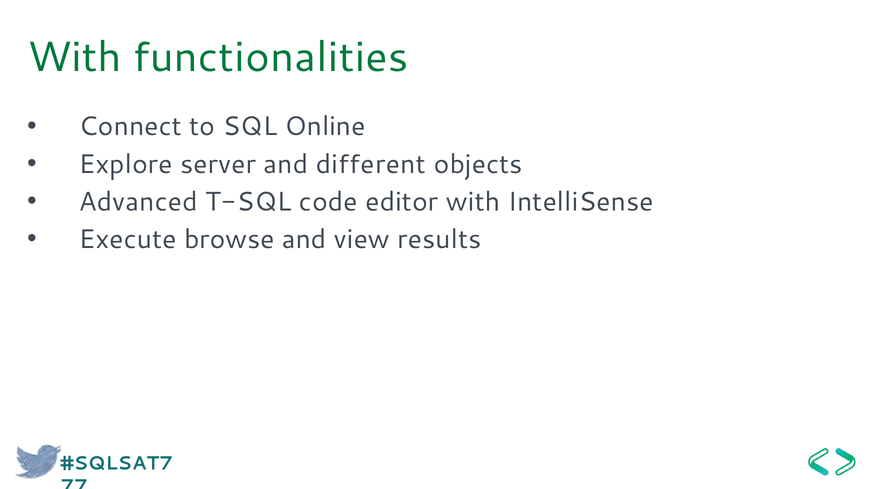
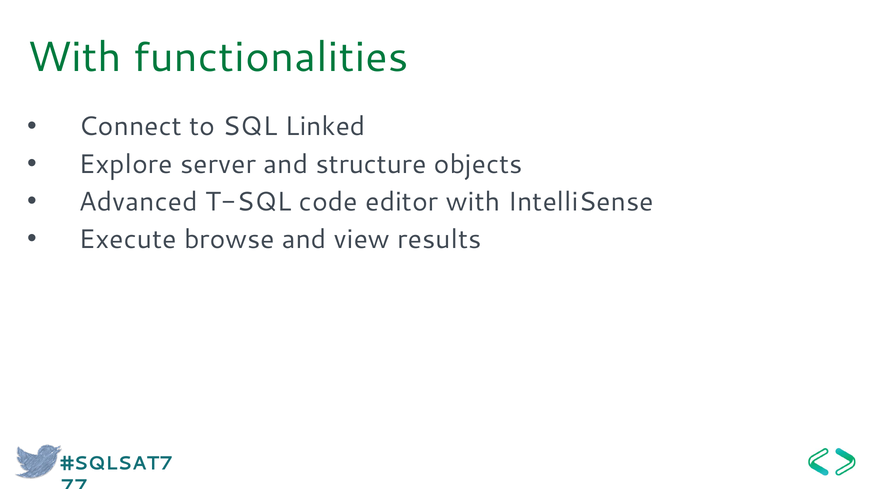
Online: Online -> Linked
different: different -> structure
